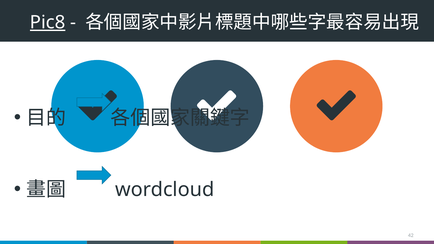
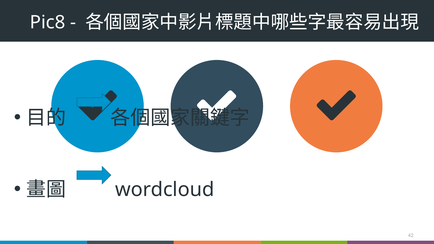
Pic8 underline: present -> none
